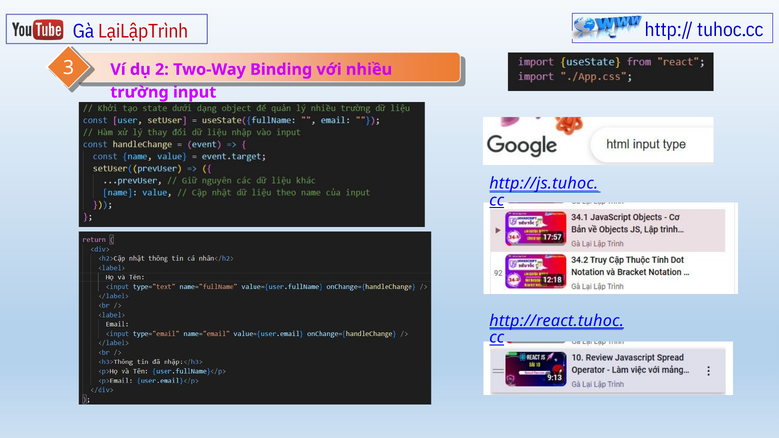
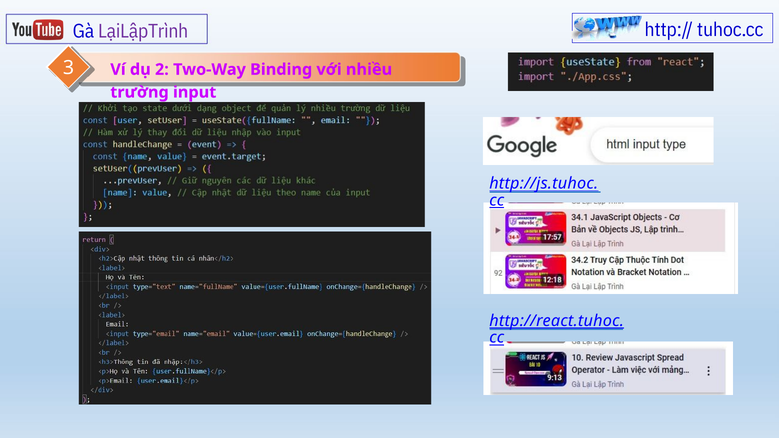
LạiLậpTrình colour: red -> purple
